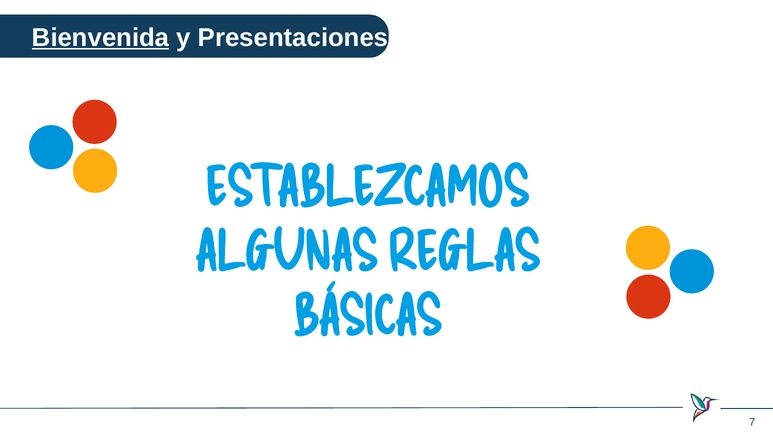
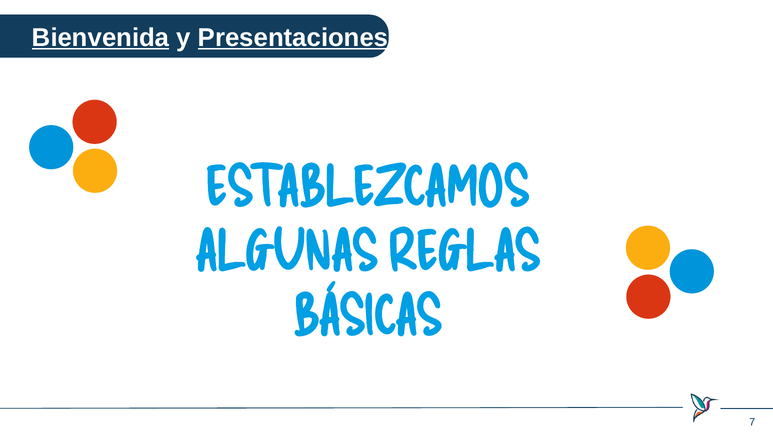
Presentaciones underline: none -> present
